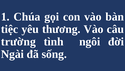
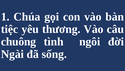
trường: trường -> chuông
